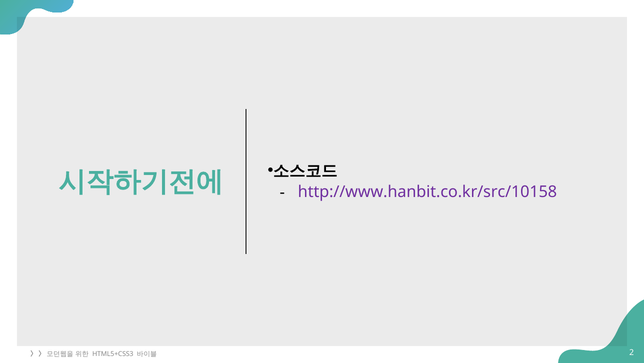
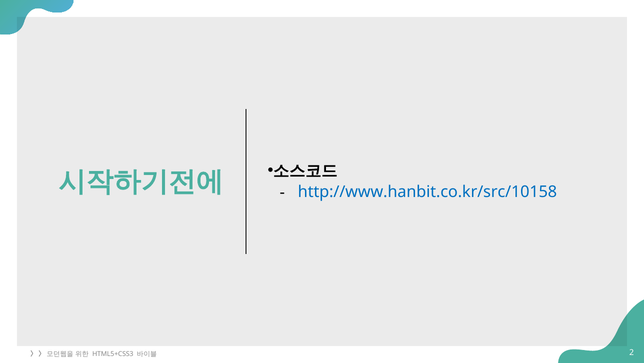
http://www.hanbit.co.kr/src/10158 colour: purple -> blue
